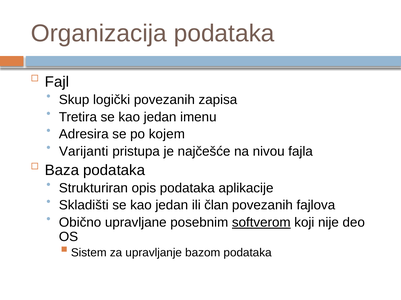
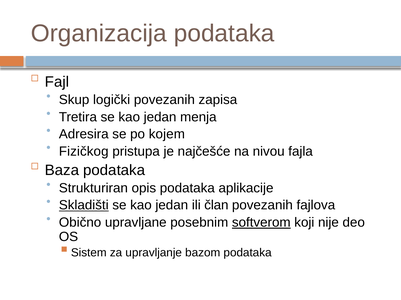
imenu: imenu -> menja
Varijanti: Varijanti -> Fizičkog
Skladišti underline: none -> present
